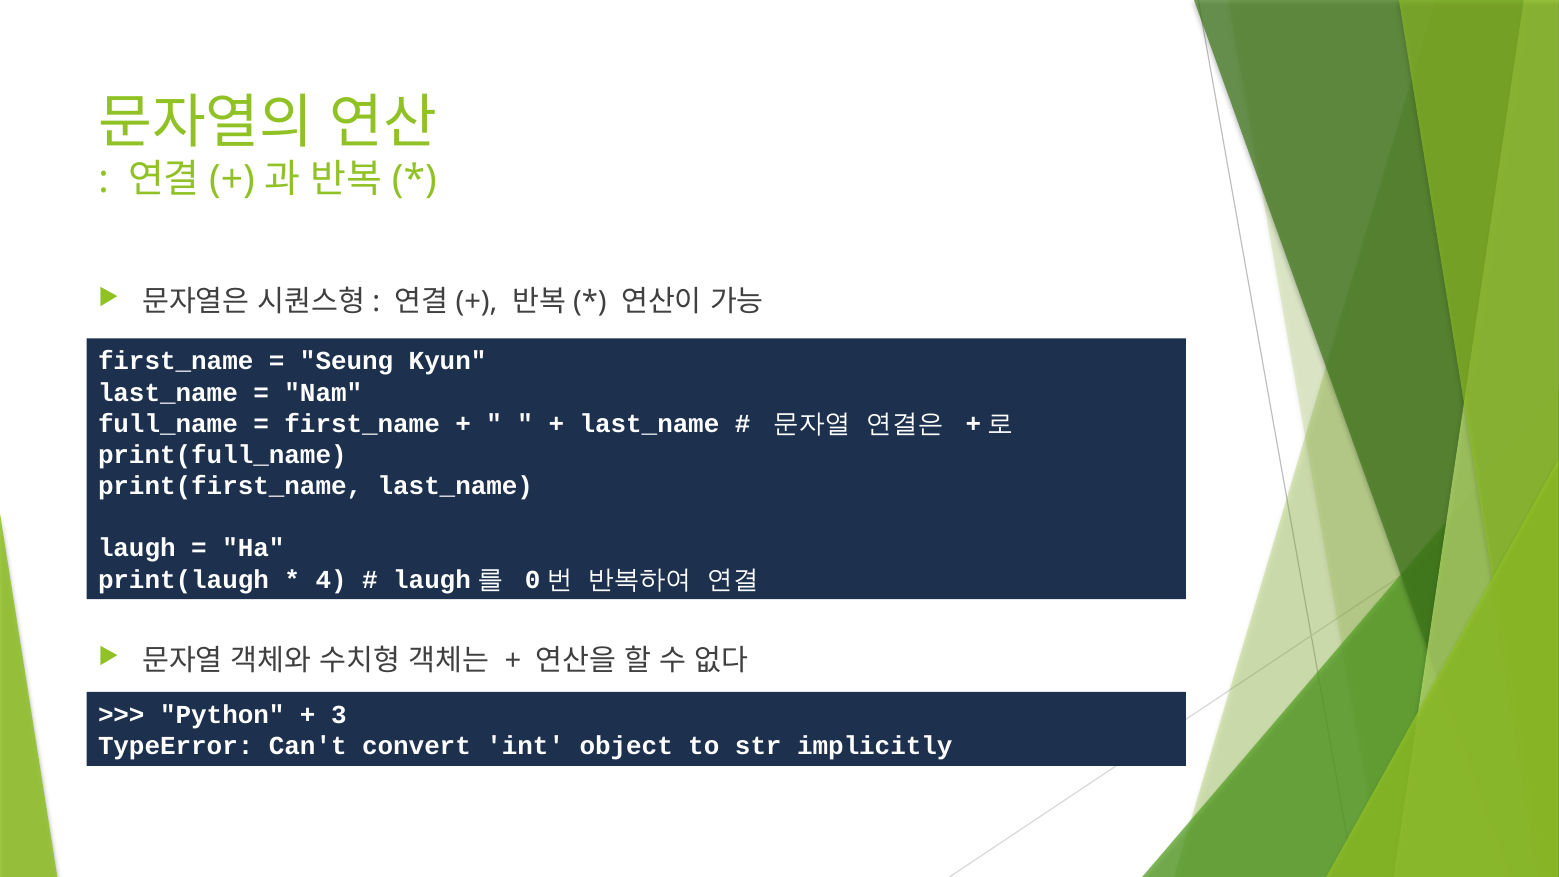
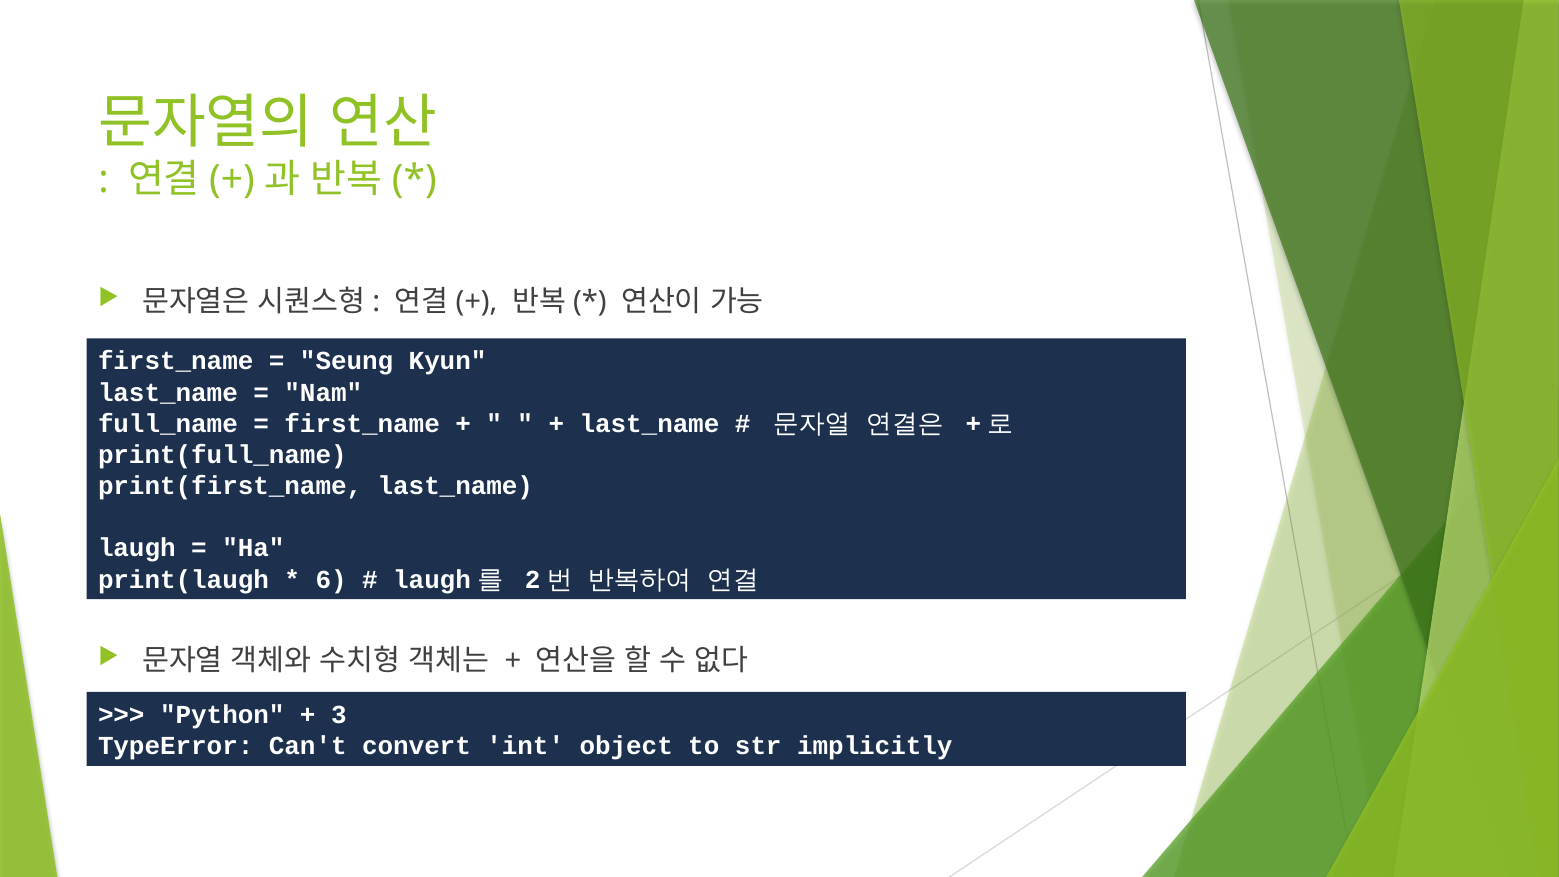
4: 4 -> 6
0: 0 -> 2
